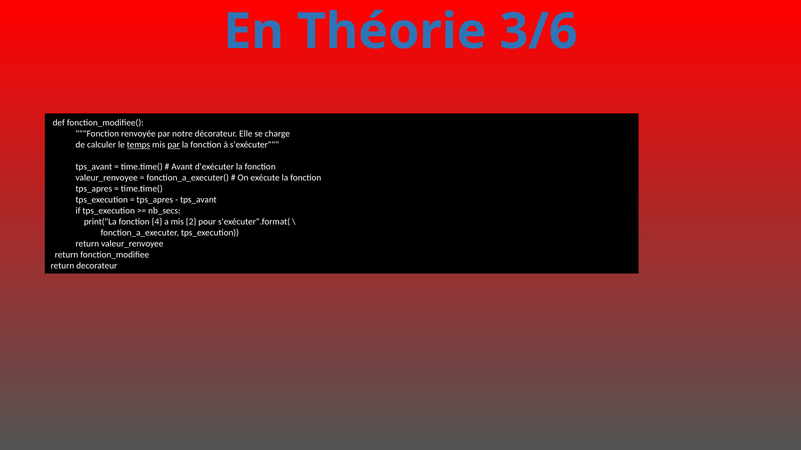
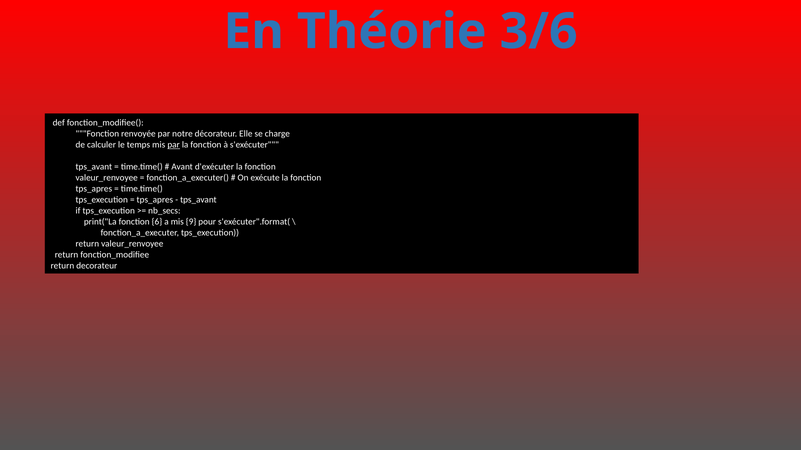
temps underline: present -> none
4: 4 -> 6
2: 2 -> 9
